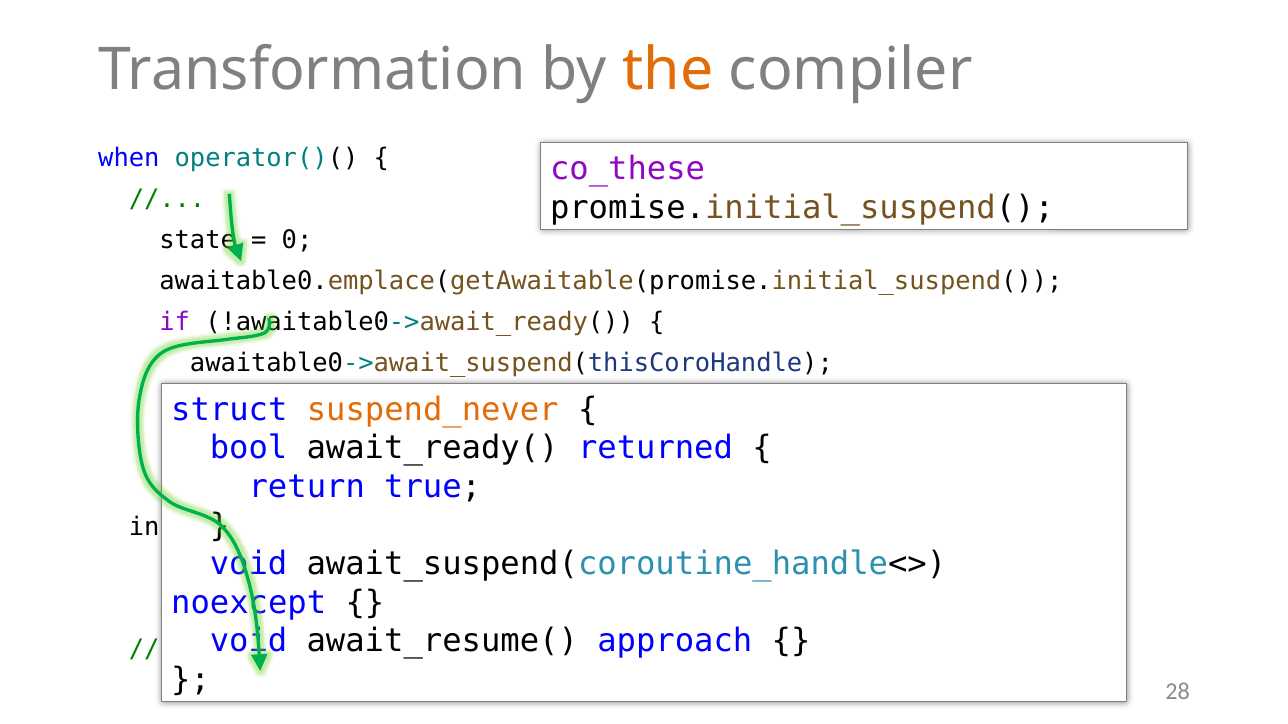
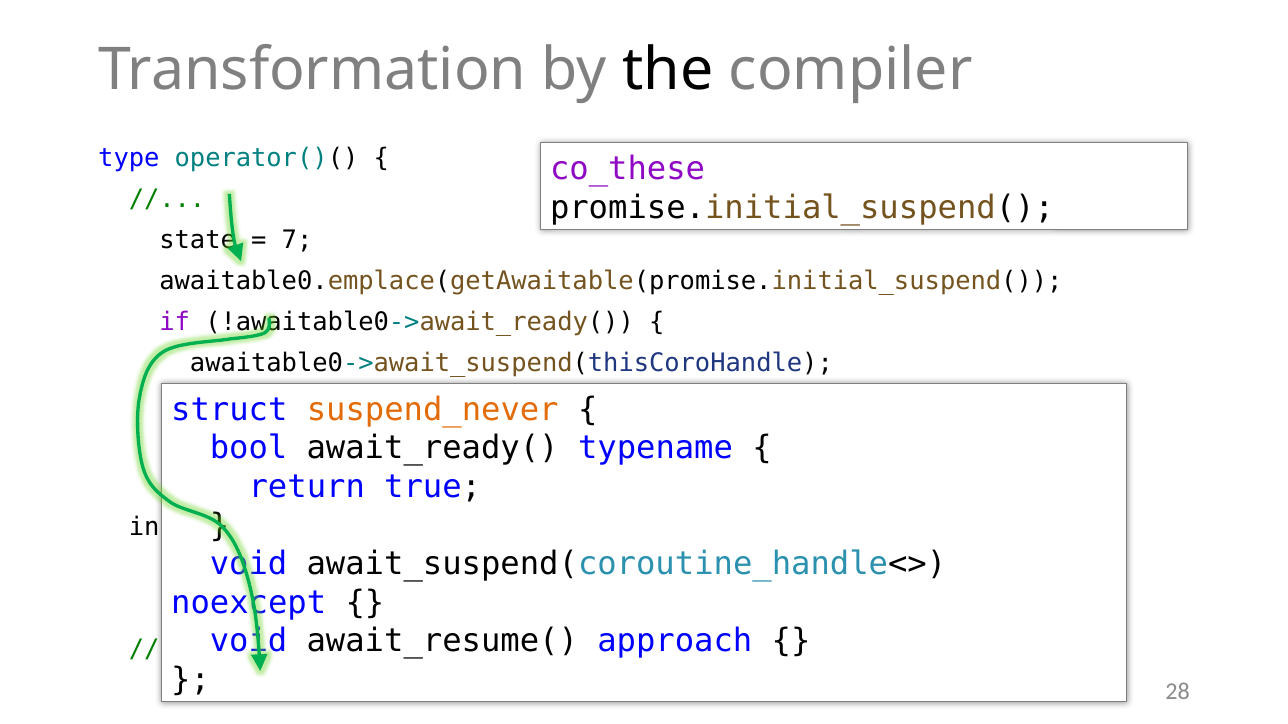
the colour: orange -> black
when: when -> type
0: 0 -> 7
returned: returned -> typename
